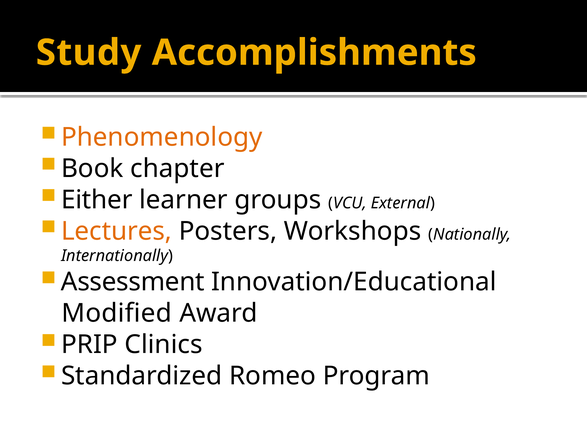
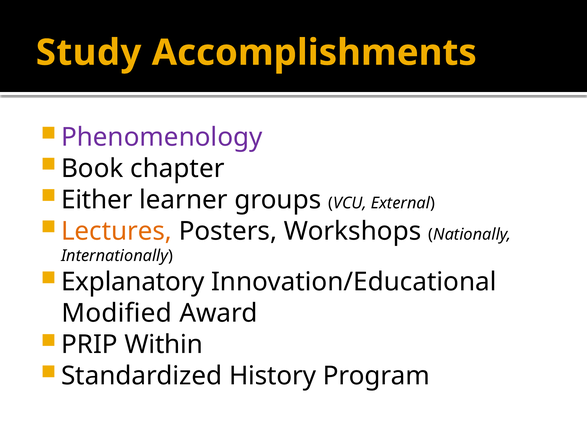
Phenomenology colour: orange -> purple
Assessment: Assessment -> Explanatory
Clinics: Clinics -> Within
Romeo: Romeo -> History
